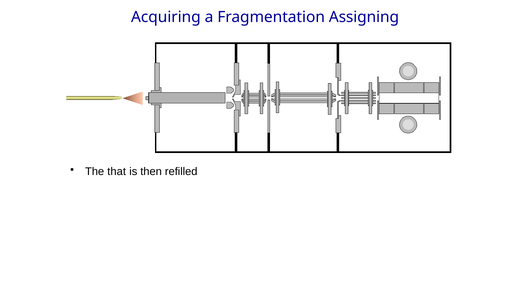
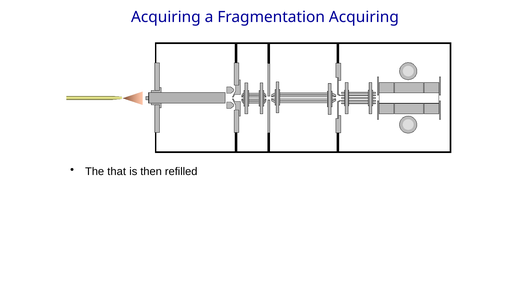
Fragmentation Assigning: Assigning -> Acquiring
